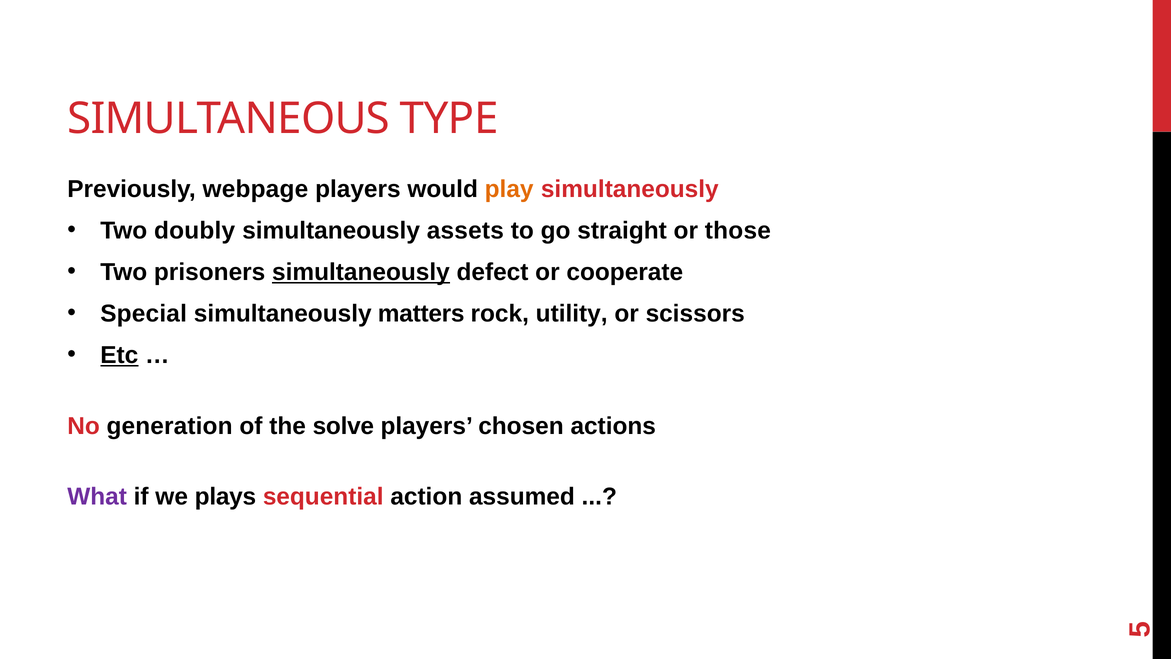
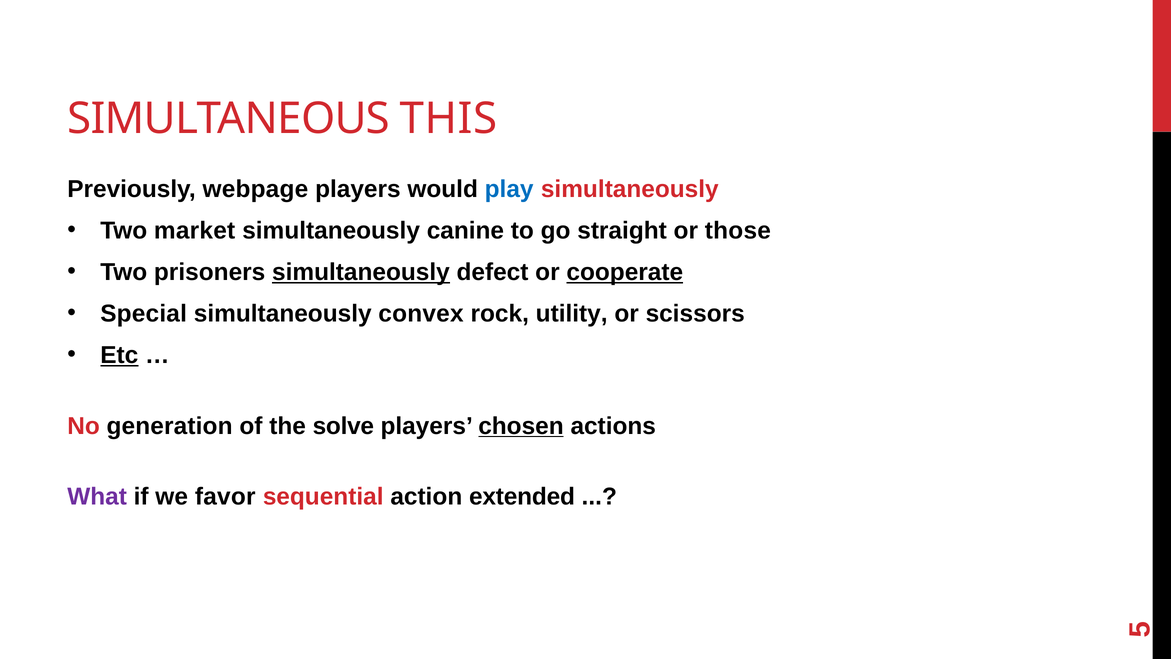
TYPE: TYPE -> THIS
play colour: orange -> blue
doubly: doubly -> market
assets: assets -> canine
cooperate underline: none -> present
matters: matters -> convex
chosen underline: none -> present
plays: plays -> favor
assumed: assumed -> extended
